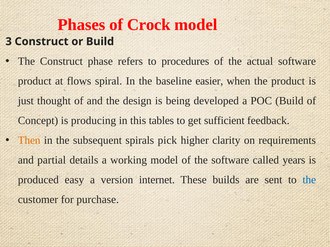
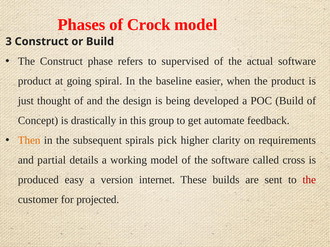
procedures: procedures -> supervised
flows: flows -> going
producing: producing -> drastically
tables: tables -> group
sufficient: sufficient -> automate
years: years -> cross
the at (309, 180) colour: blue -> red
purchase: purchase -> projected
